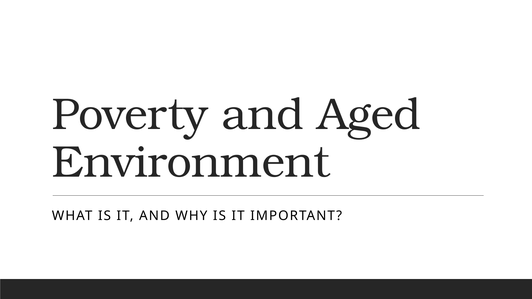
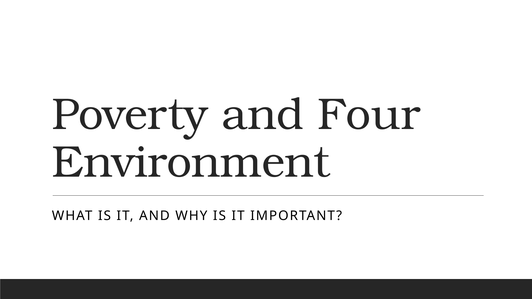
Aged: Aged -> Four
